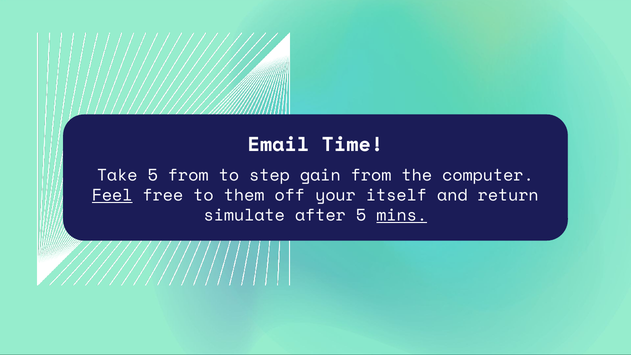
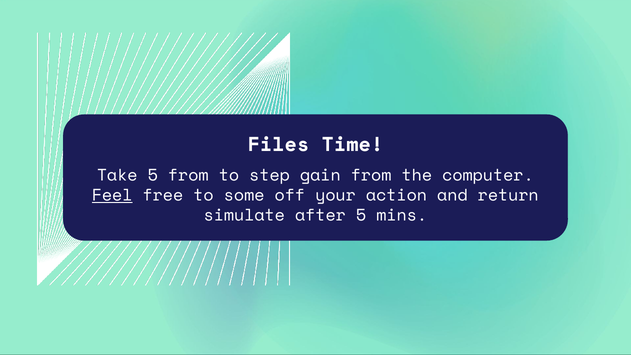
Email: Email -> Files
them: them -> some
itself: itself -> action
mins underline: present -> none
